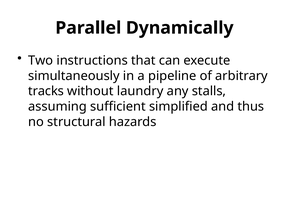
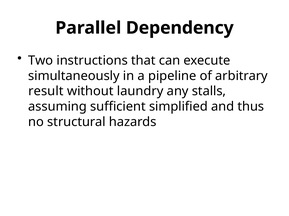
Dynamically: Dynamically -> Dependency
tracks: tracks -> result
